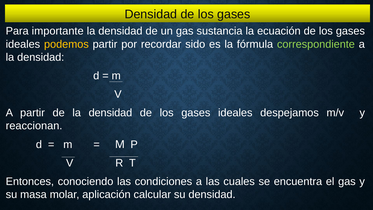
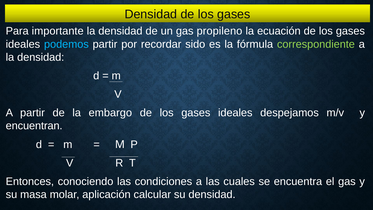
sustancia: sustancia -> propileno
podemos colour: yellow -> light blue
de la densidad: densidad -> embargo
reaccionan: reaccionan -> encuentran
